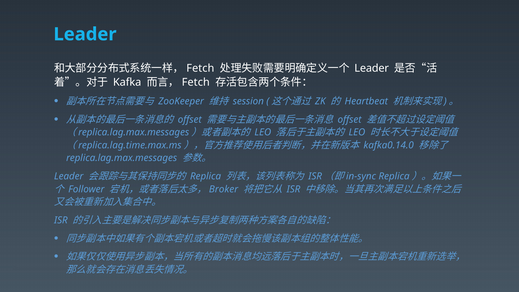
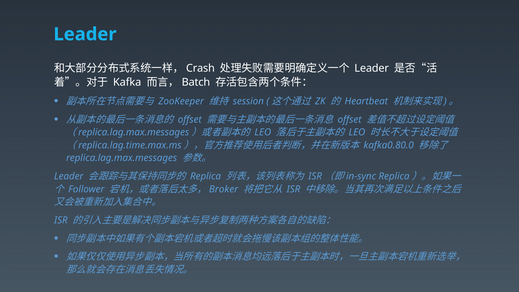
Fetch at (200, 68): Fetch -> Crash
Fetch at (196, 82): Fetch -> Batch
kafka0.14.0: kafka0.14.0 -> kafka0.80.0
